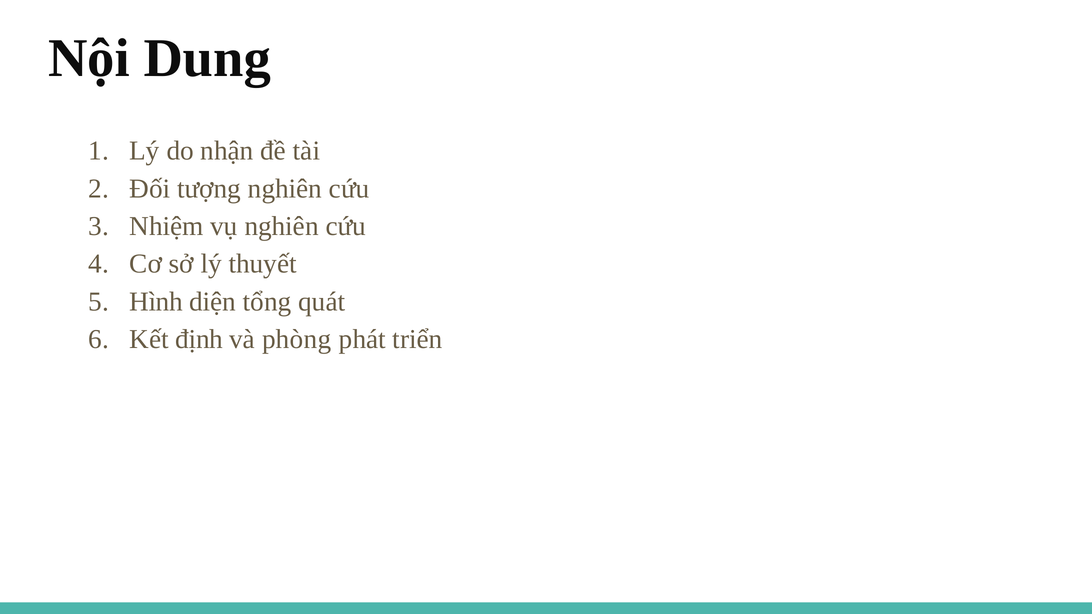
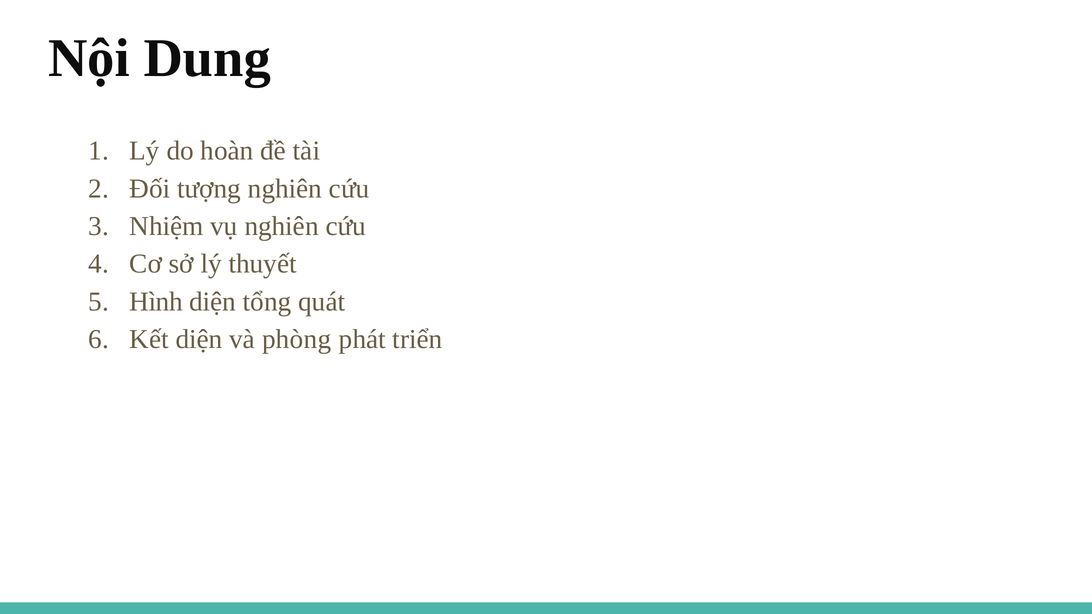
nhận: nhận -> hoàn
Kết định: định -> diện
